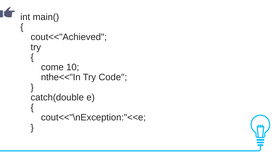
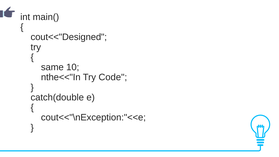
cout<<"Achieved: cout<<"Achieved -> cout<<"Designed
come: come -> same
